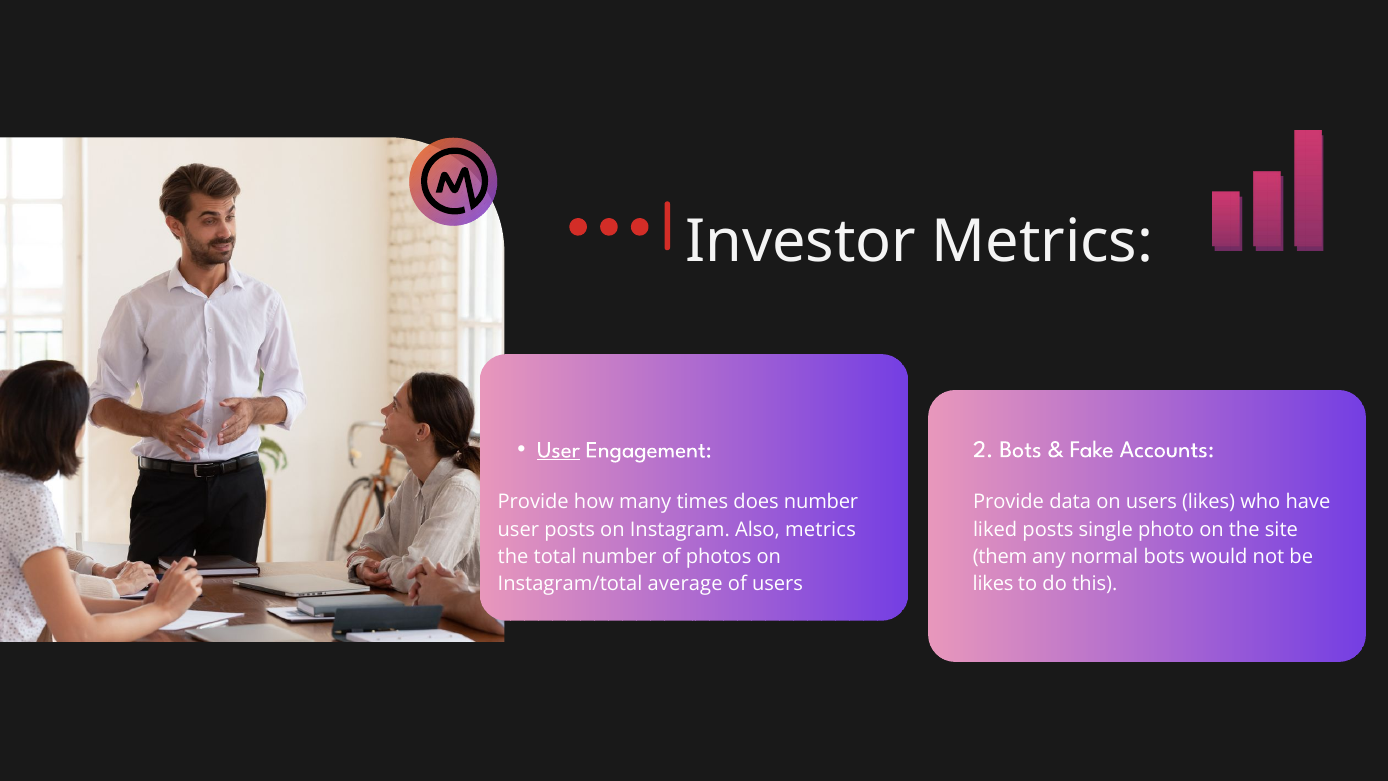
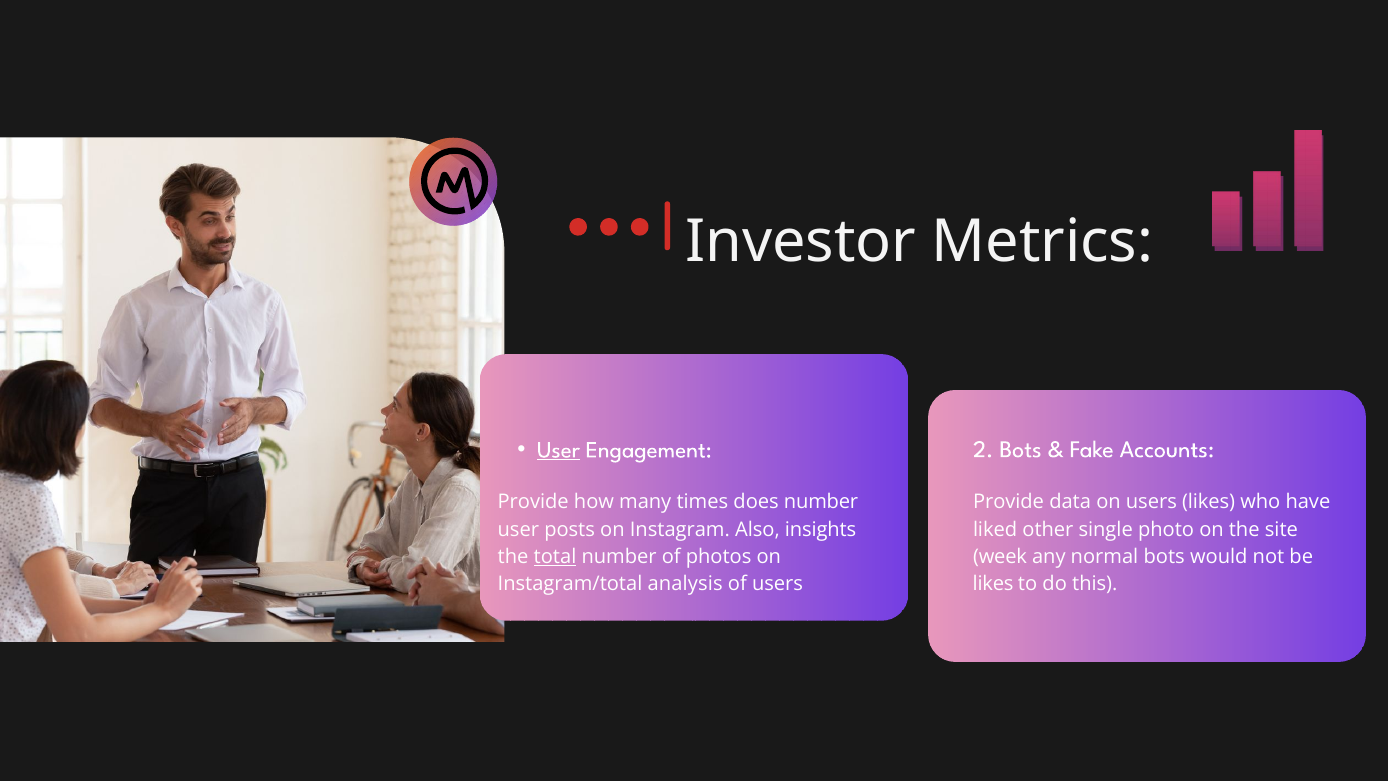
Also metrics: metrics -> insights
liked posts: posts -> other
total underline: none -> present
them: them -> week
average: average -> analysis
